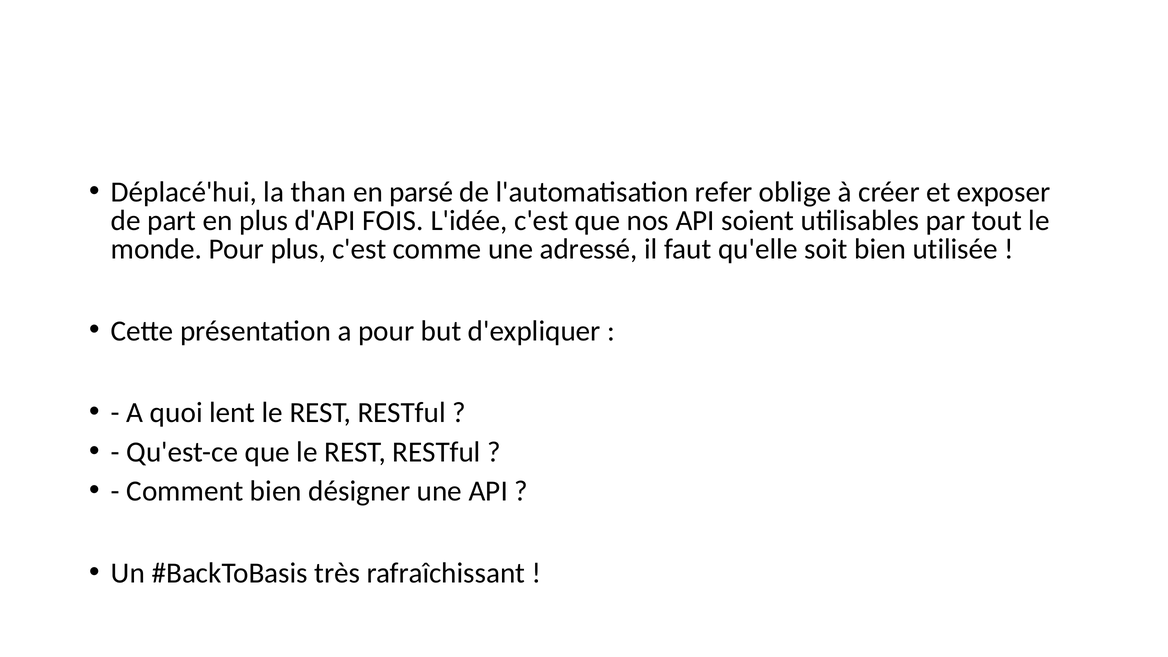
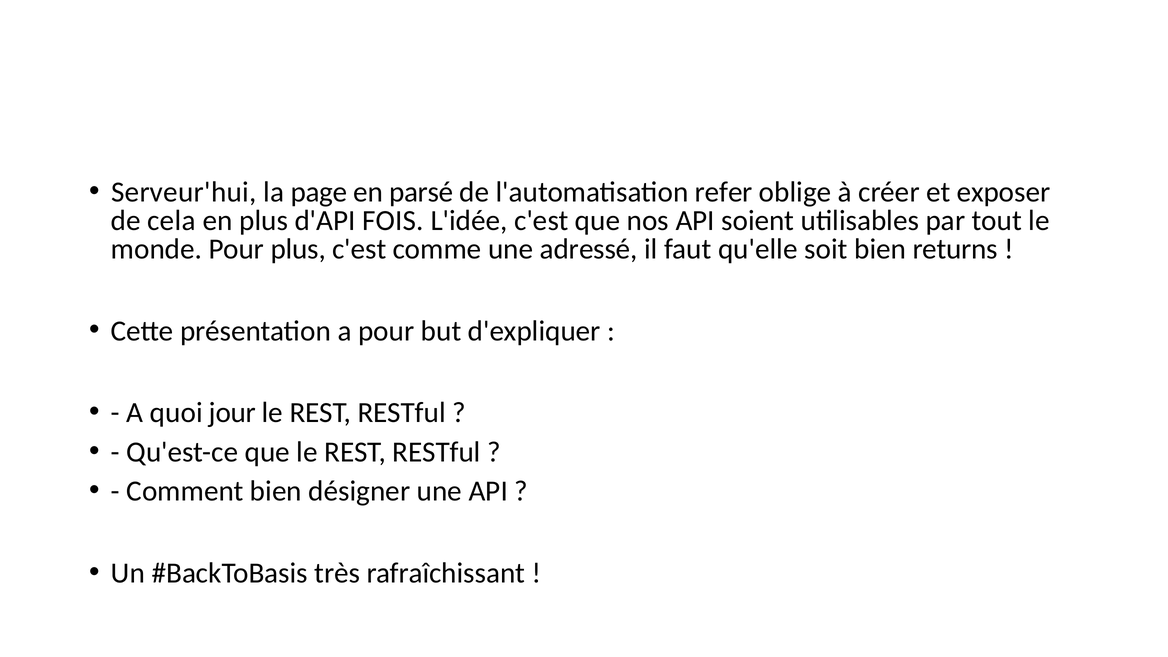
Déplacé'hui: Déplacé'hui -> Serveur'hui
than: than -> page
part: part -> cela
utilisée: utilisée -> returns
lent: lent -> jour
